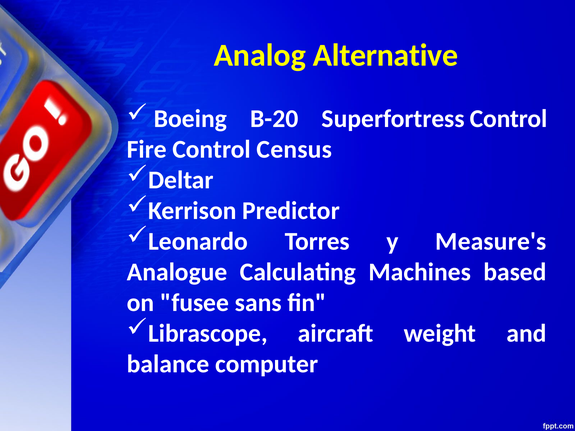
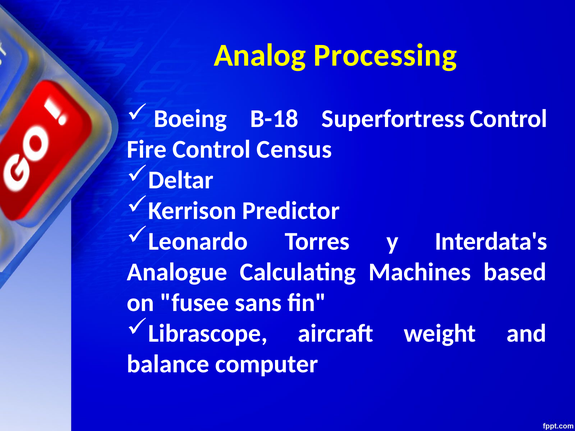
Alternative: Alternative -> Processing
B-20: B-20 -> B-18
Measure's: Measure's -> Interdata's
